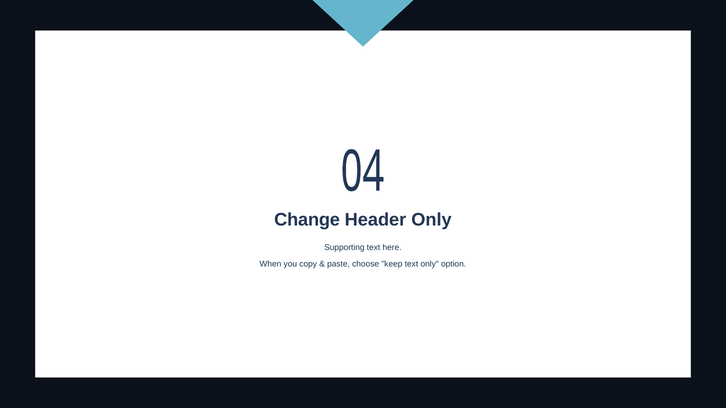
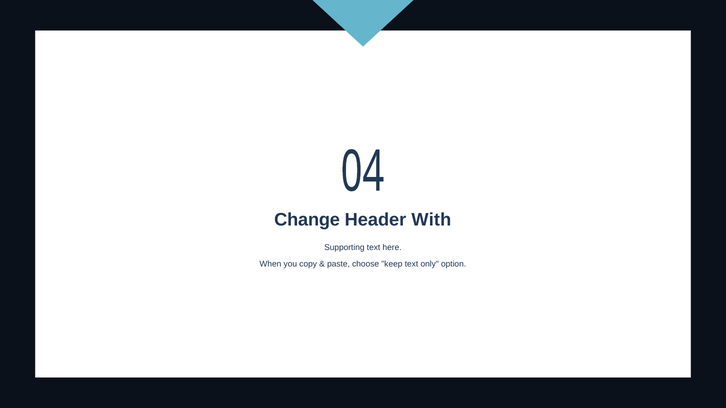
Header Only: Only -> With
